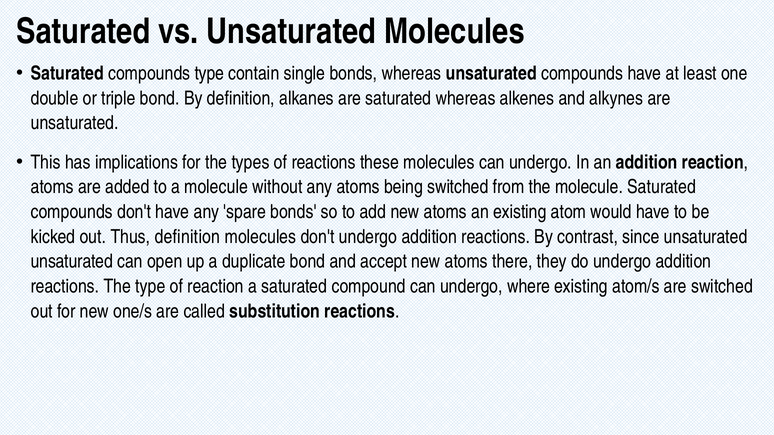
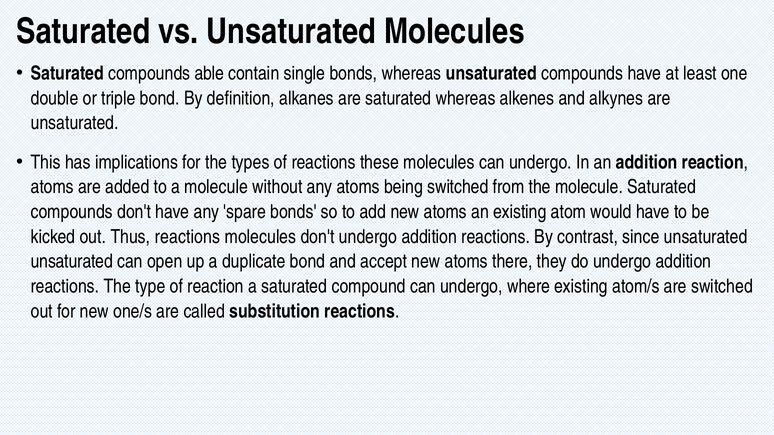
compounds type: type -> able
Thus definition: definition -> reactions
